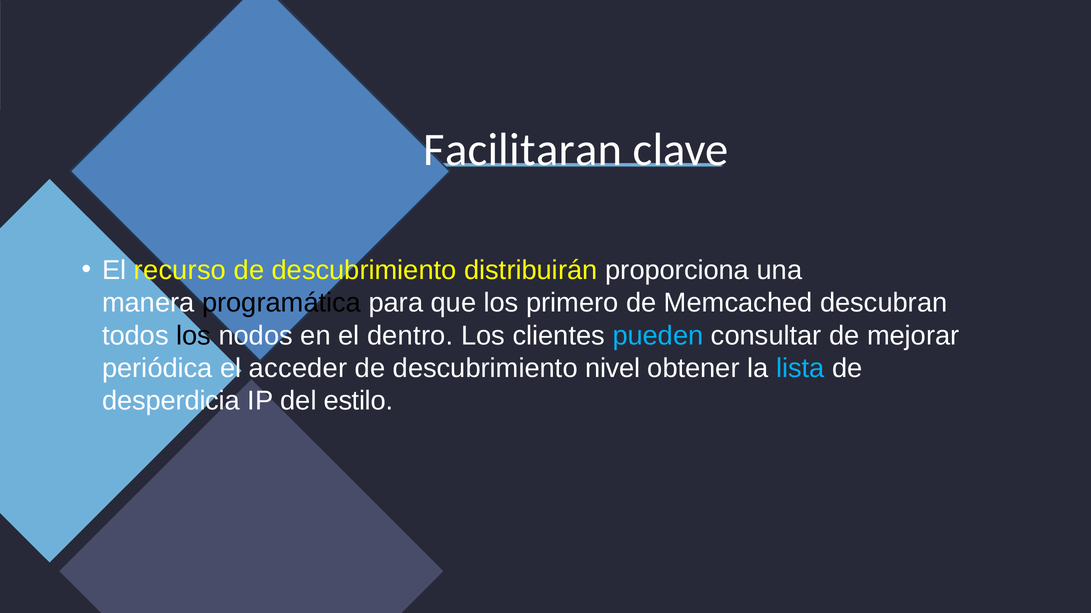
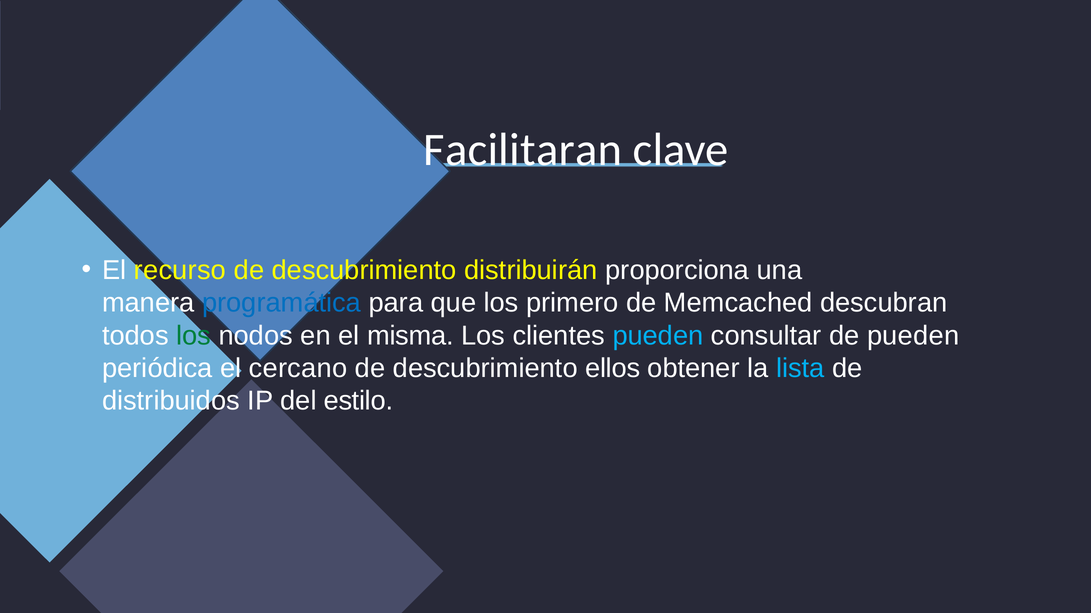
programática colour: black -> blue
los at (194, 336) colour: black -> green
dentro: dentro -> misma
de mejorar: mejorar -> pueden
acceder: acceder -> cercano
nivel: nivel -> ellos
desperdicia: desperdicia -> distribuidos
